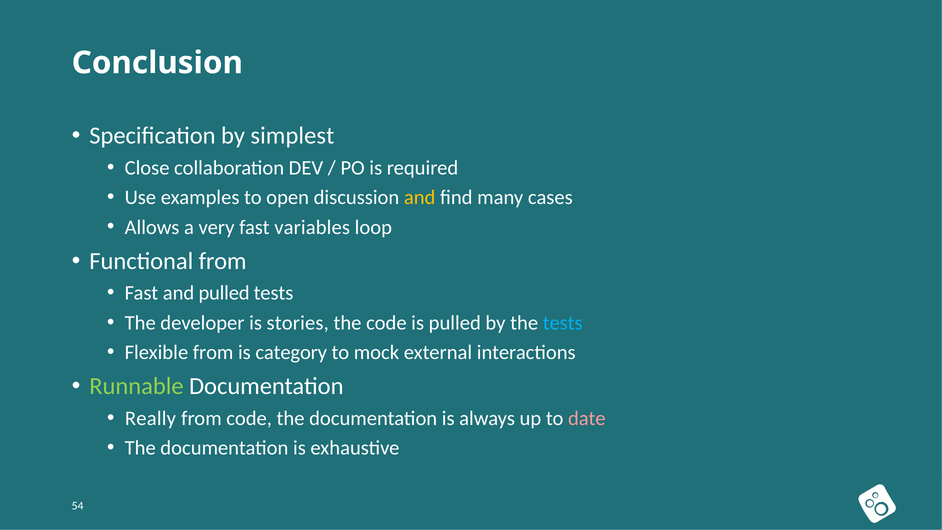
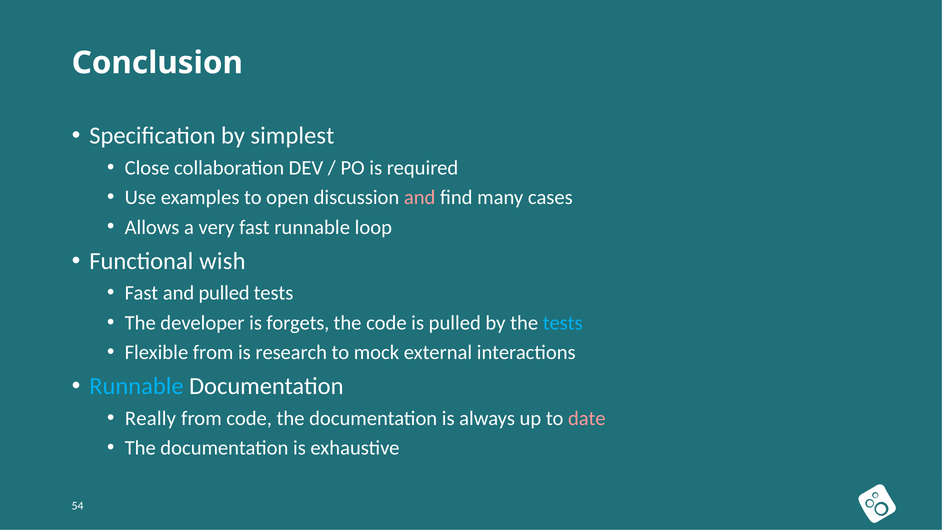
and at (420, 198) colour: yellow -> pink
fast variables: variables -> runnable
Functional from: from -> wish
stories: stories -> forgets
category: category -> research
Runnable at (136, 386) colour: light green -> light blue
